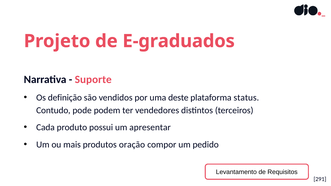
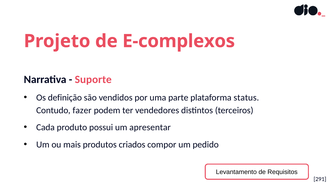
E-graduados: E-graduados -> E-complexos
deste: deste -> parte
pode: pode -> fazer
oração: oração -> criados
